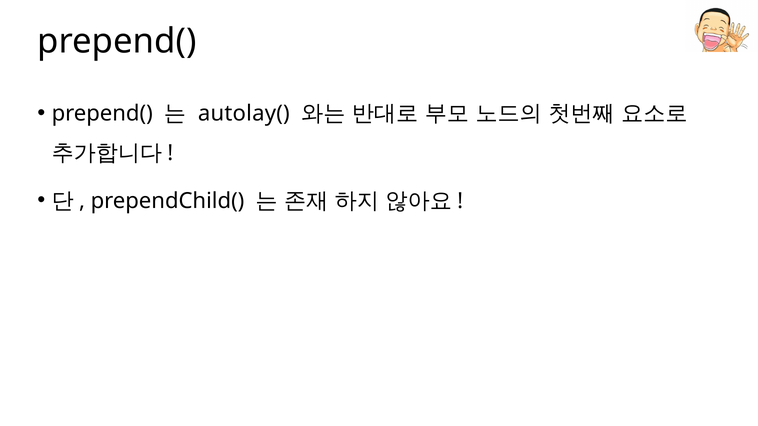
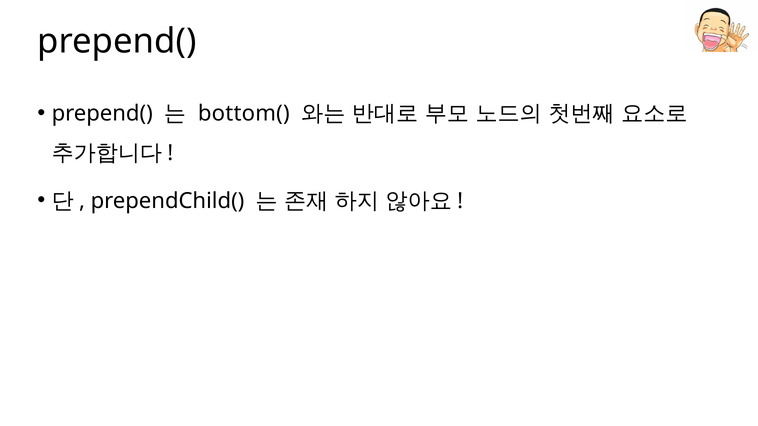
autolay(: autolay( -> bottom(
